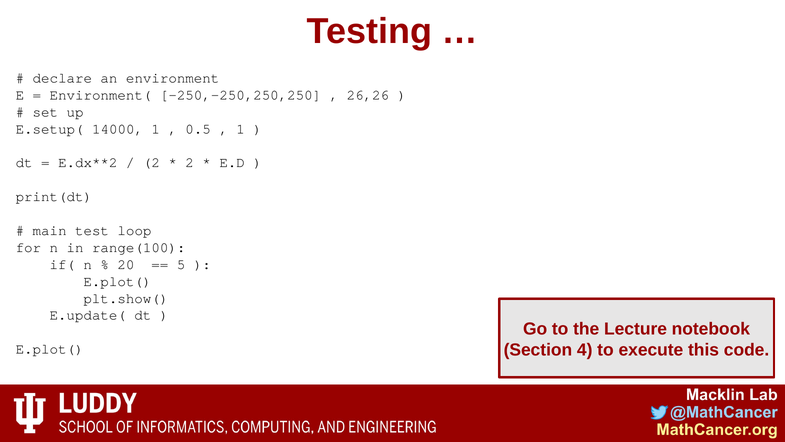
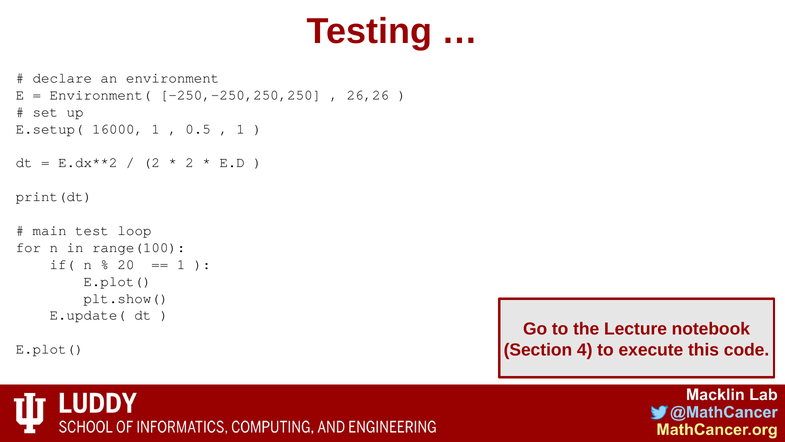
14000: 14000 -> 16000
5 at (181, 264): 5 -> 1
